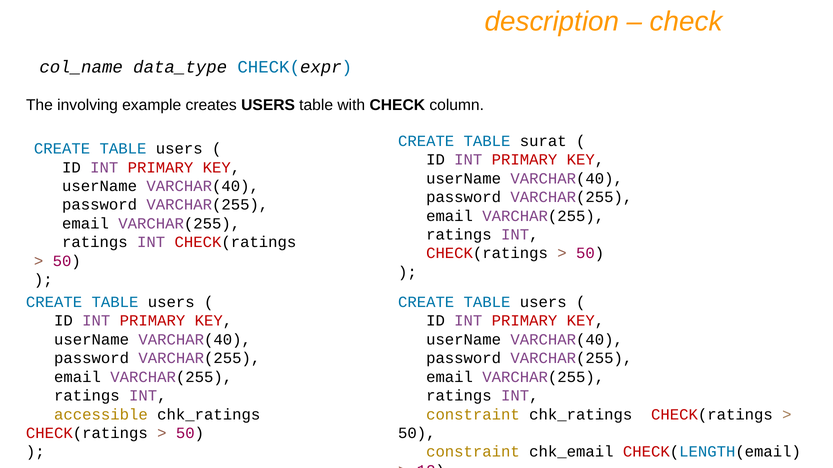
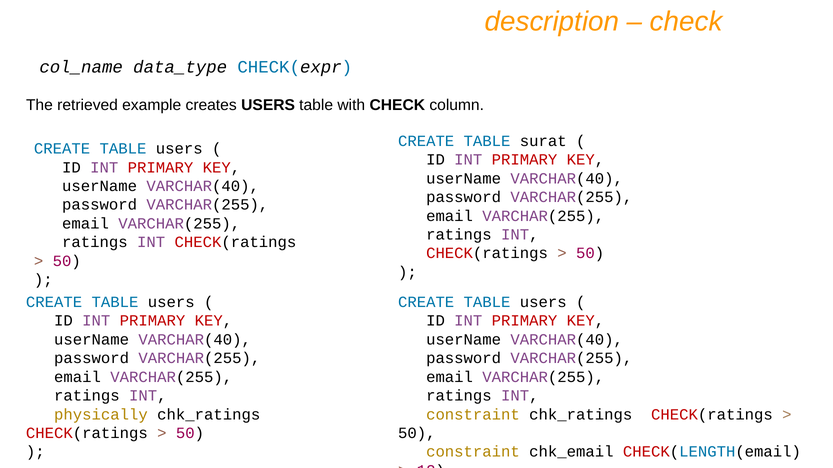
involving: involving -> retrieved
accessible: accessible -> physically
